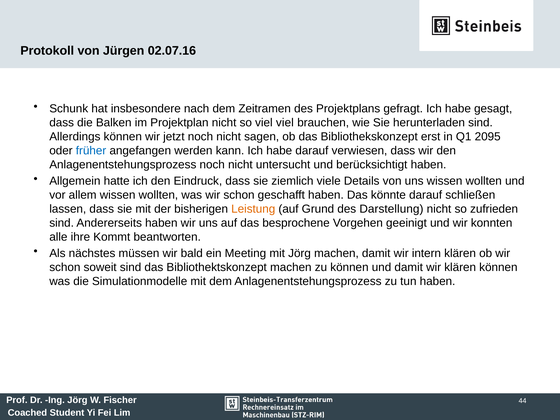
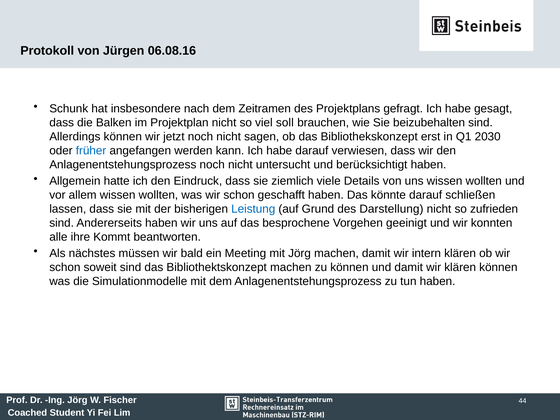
02.07.16: 02.07.16 -> 06.08.16
viel viel: viel -> soll
herunterladen: herunterladen -> beizubehalten
2095: 2095 -> 2030
Leistung colour: orange -> blue
